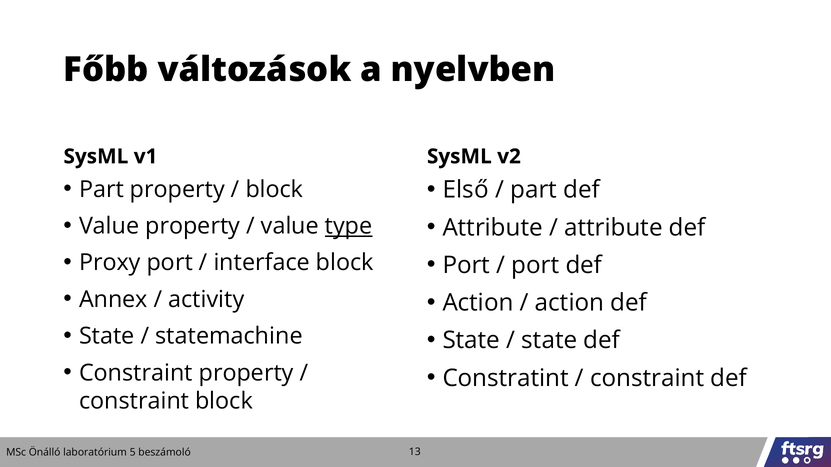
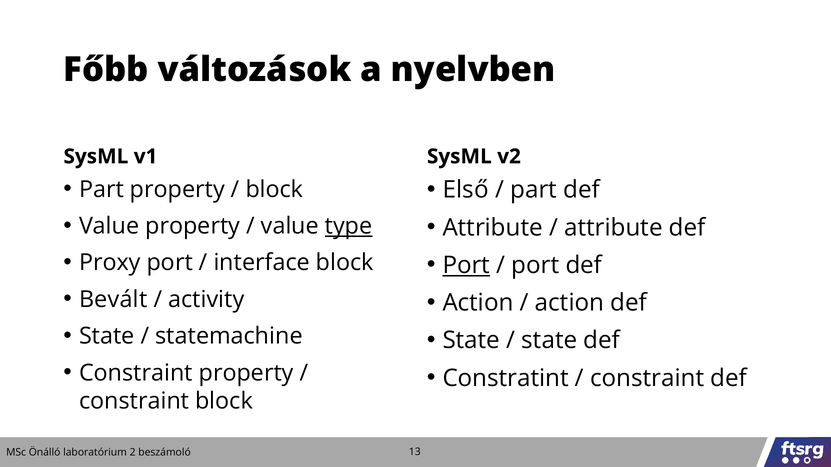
Port at (466, 265) underline: none -> present
Annex: Annex -> Bevált
5: 5 -> 2
